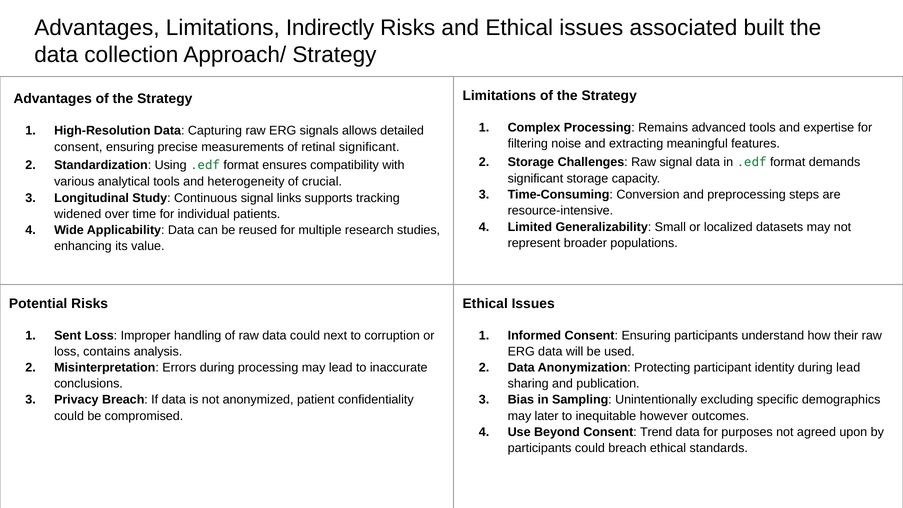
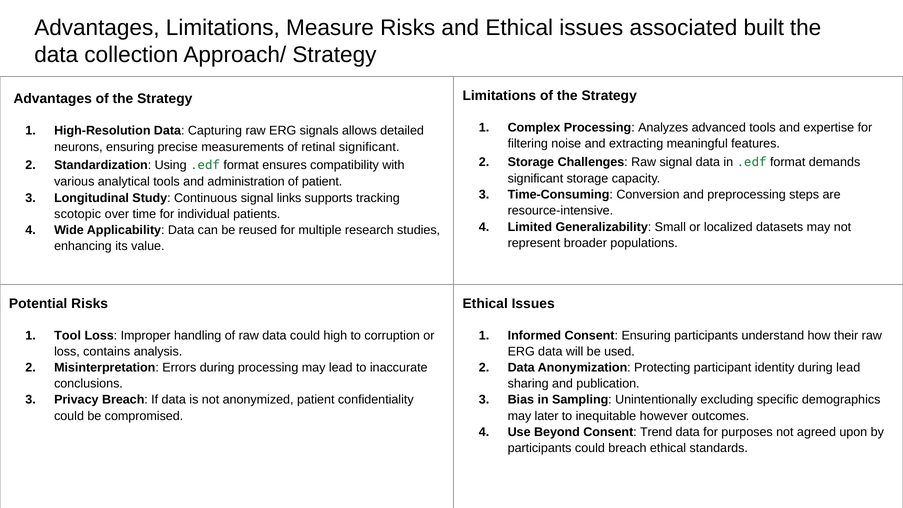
Indirectly: Indirectly -> Measure
Remains: Remains -> Analyzes
consent at (78, 147): consent -> neurons
heterogeneity: heterogeneity -> administration
of crucial: crucial -> patient
widened: widened -> scotopic
Sent: Sent -> Tool
next: next -> high
